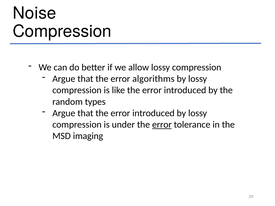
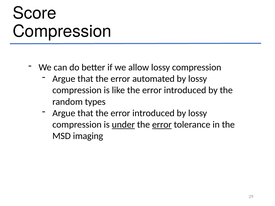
Noise: Noise -> Score
algorithms: algorithms -> automated
under underline: none -> present
